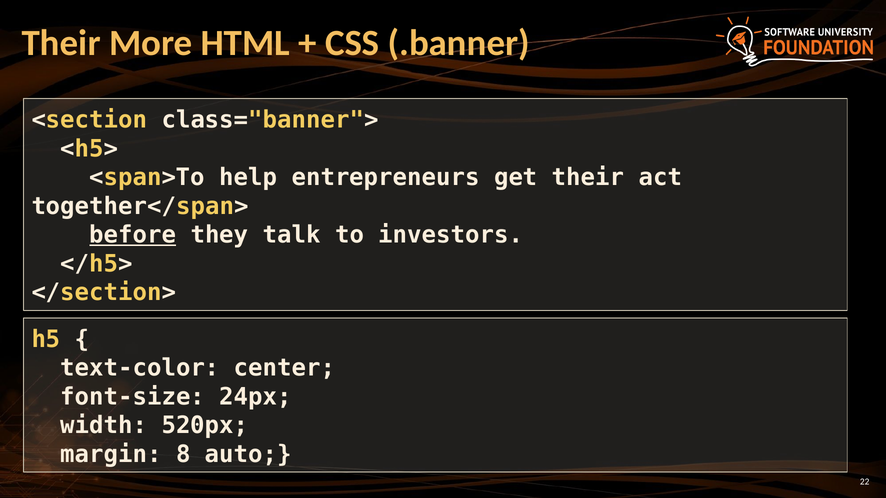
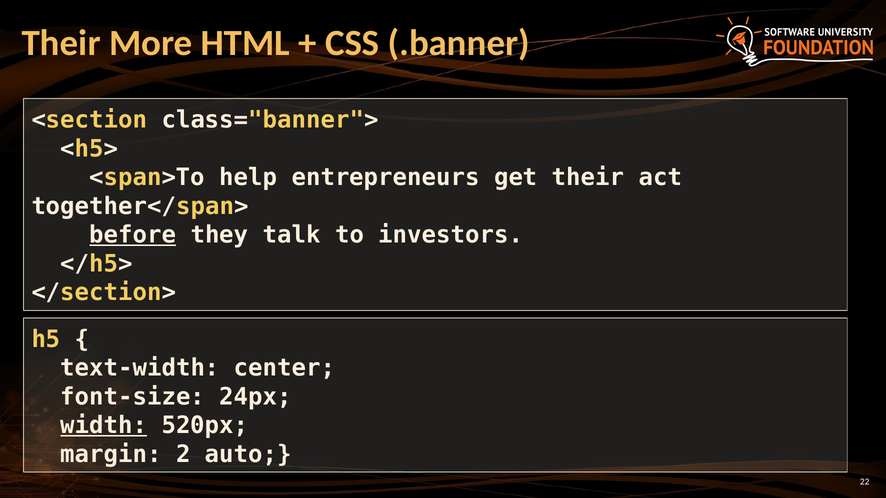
text-color: text-color -> text-width
width underline: none -> present
8: 8 -> 2
